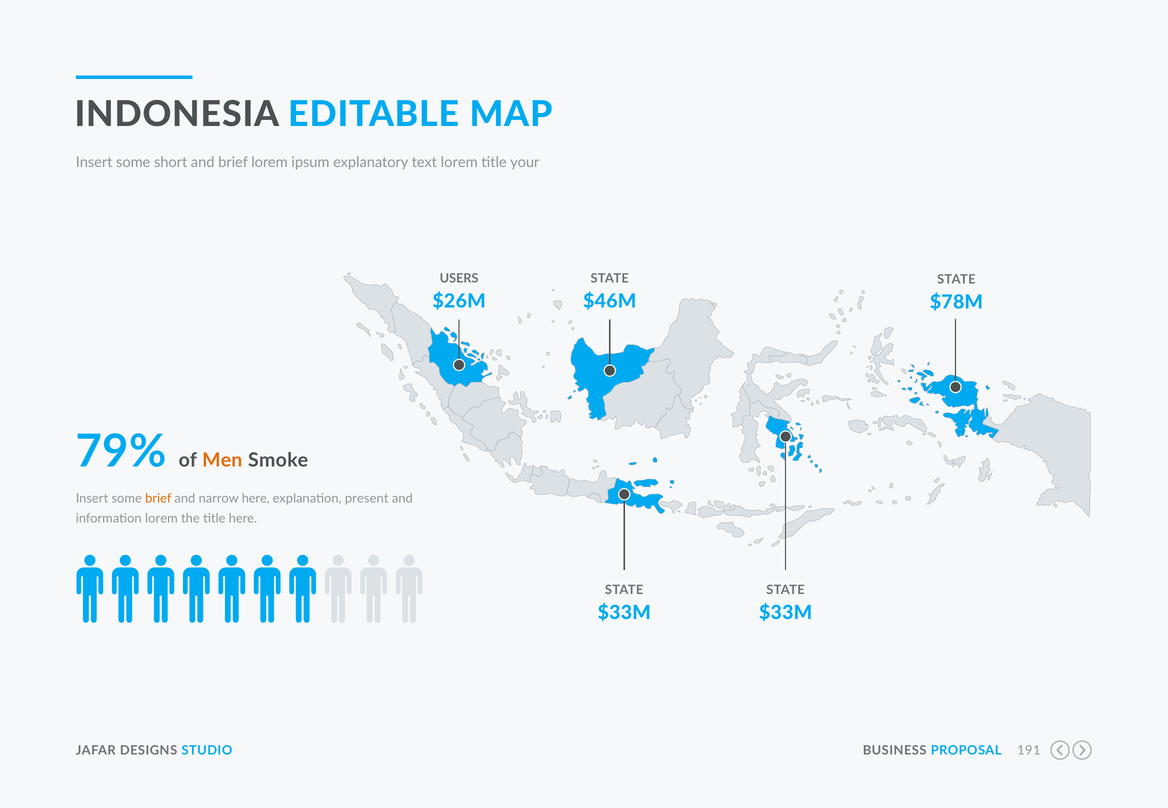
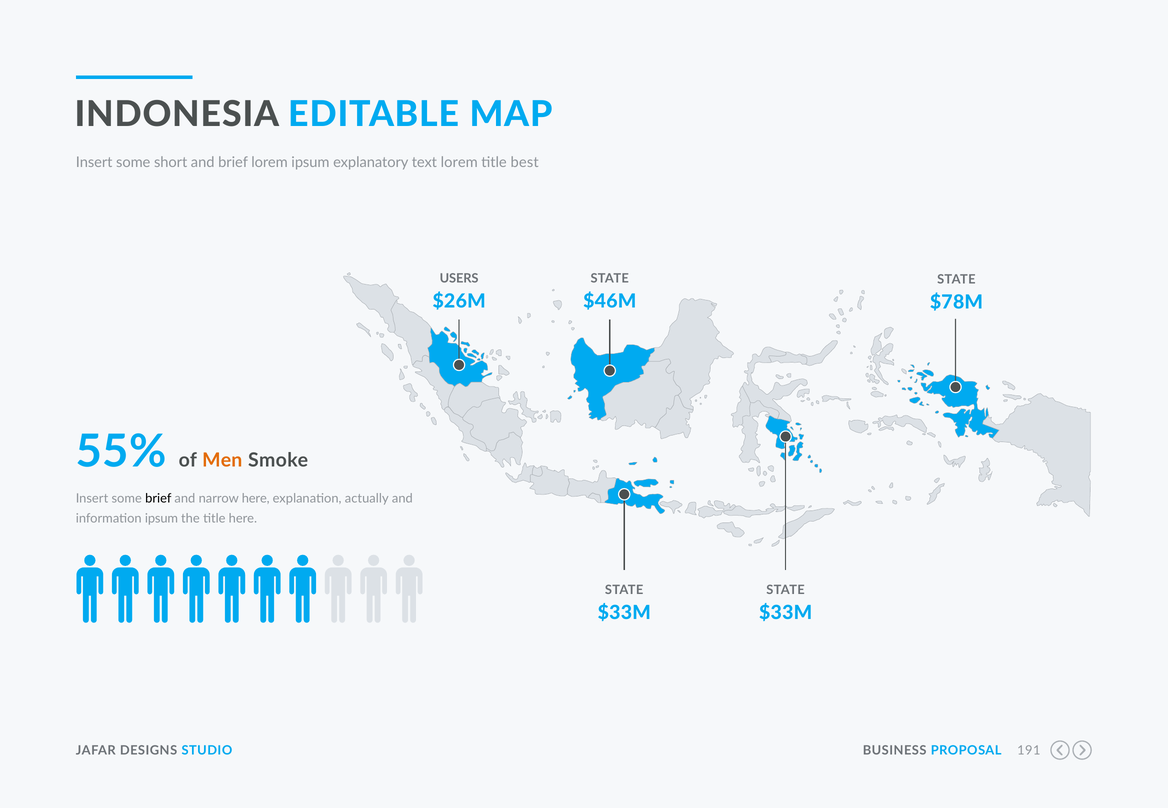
your: your -> best
79%: 79% -> 55%
brief at (158, 499) colour: orange -> black
present: present -> actually
information lorem: lorem -> ipsum
